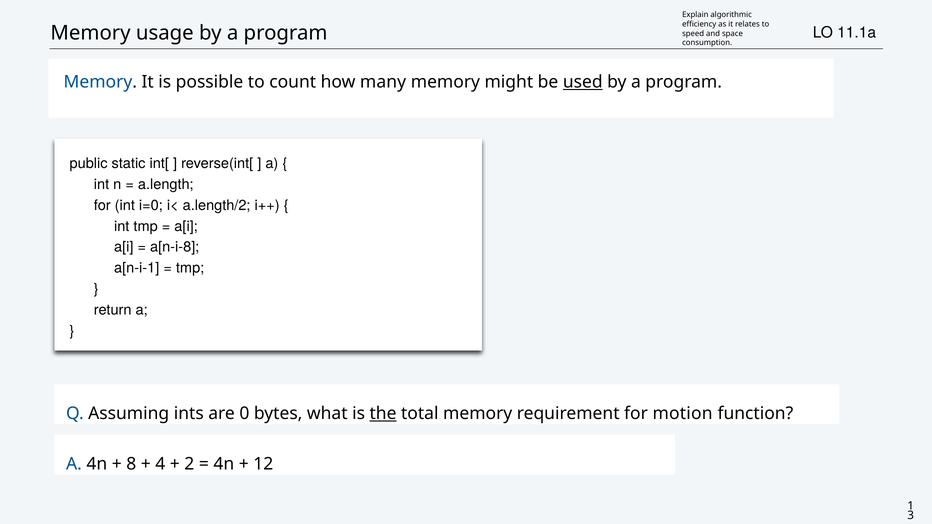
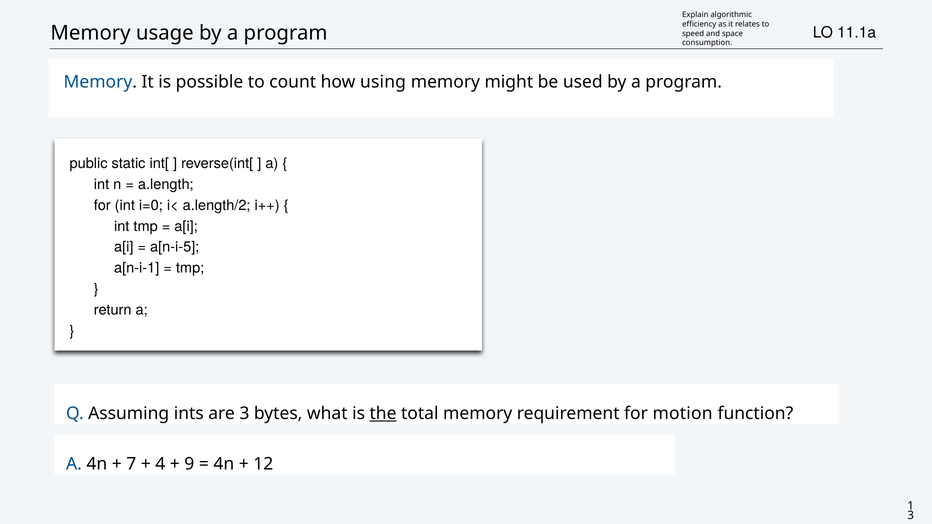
many: many -> using
used underline: present -> none
a[n-i-8: a[n-i-8 -> a[n-i-5
are 0: 0 -> 3
8: 8 -> 7
2: 2 -> 9
